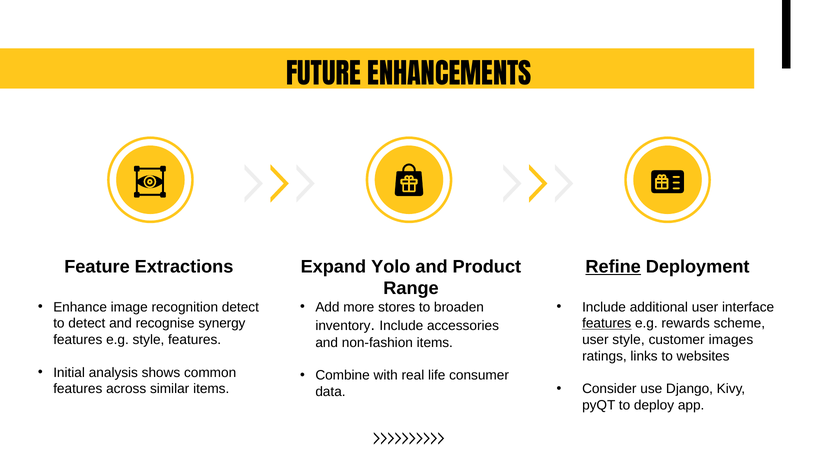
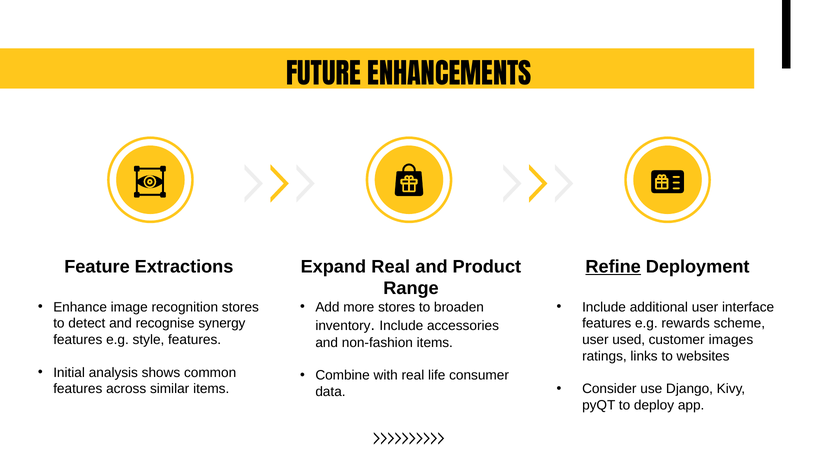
Expand Yolo: Yolo -> Real
recognition detect: detect -> stores
features at (607, 324) underline: present -> none
user style: style -> used
